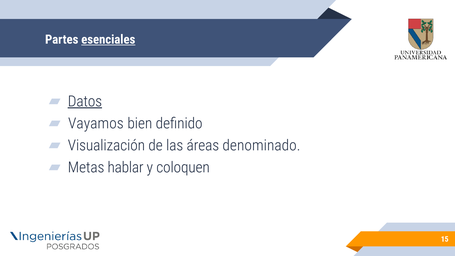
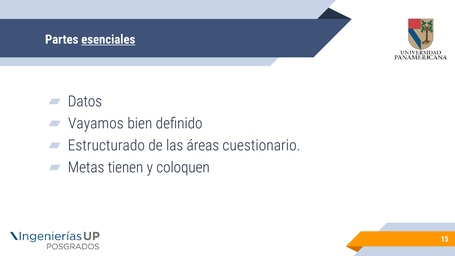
Datos underline: present -> none
Visualización: Visualización -> Estructurado
denominado: denominado -> cuestionario
hablar: hablar -> tienen
